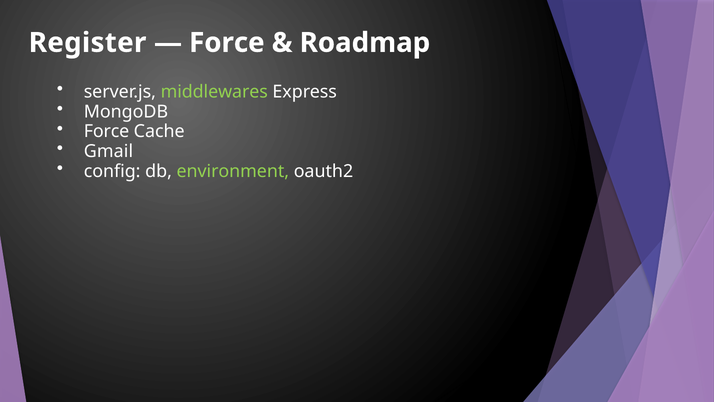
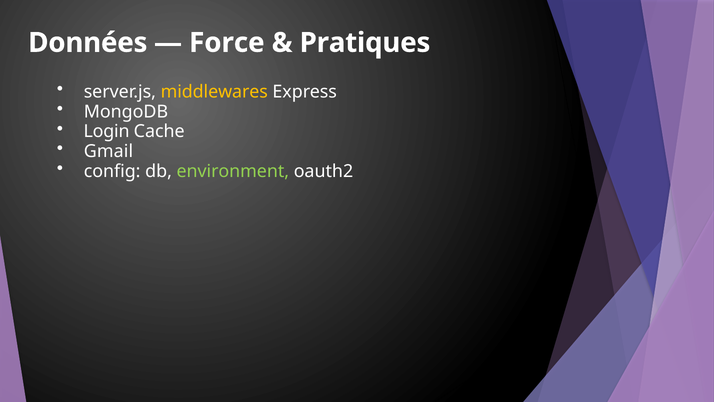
Register: Register -> Données
Roadmap: Roadmap -> Pratiques
middlewares colour: light green -> yellow
Force at (107, 131): Force -> Login
